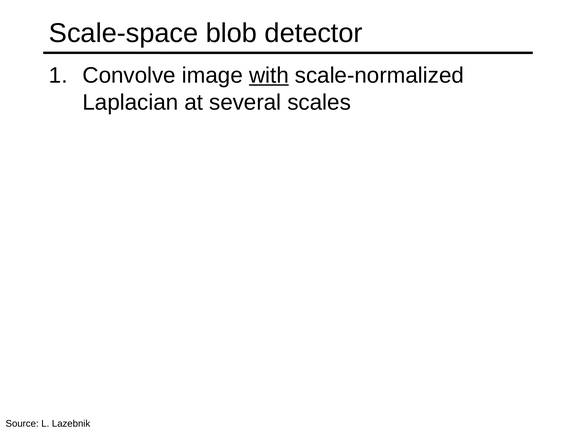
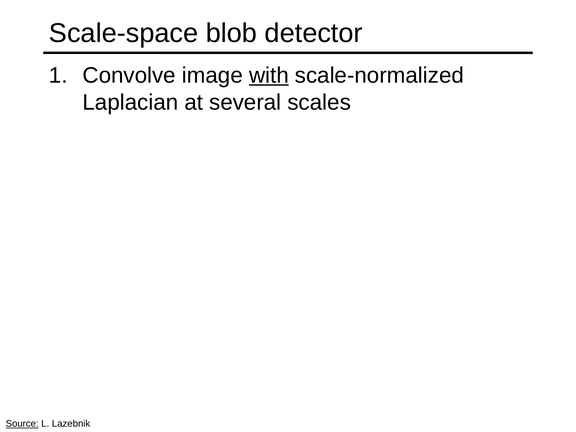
Source underline: none -> present
